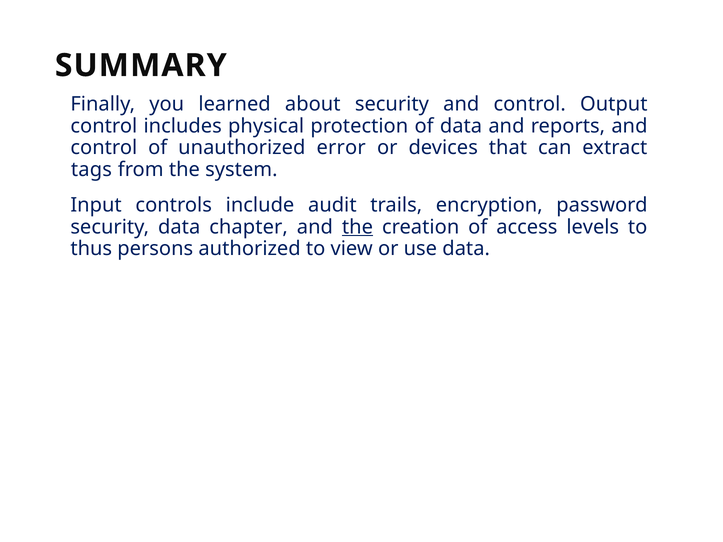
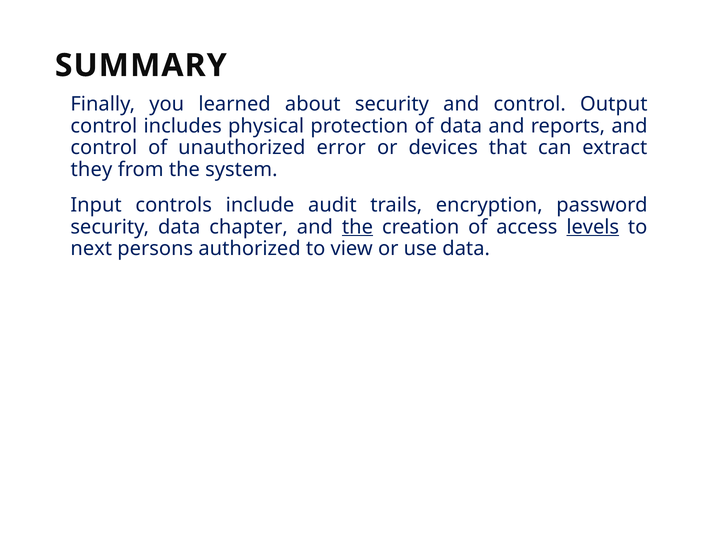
tags: tags -> they
levels underline: none -> present
thus: thus -> next
